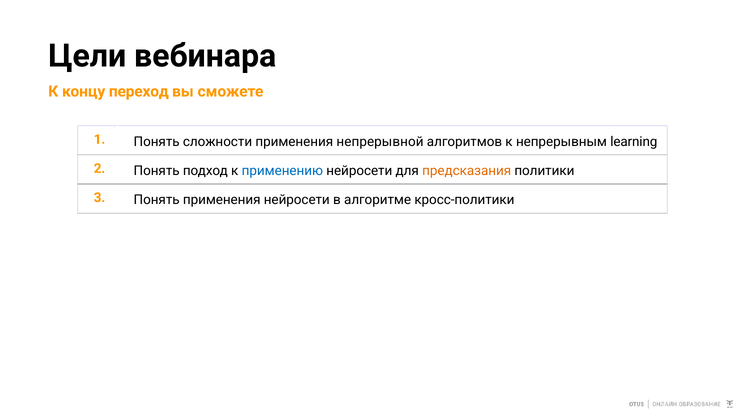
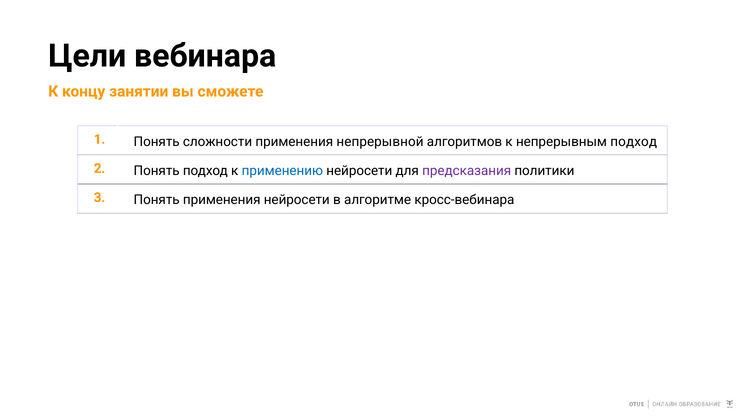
переход: переход -> занятии
непрерывным learning: learning -> подход
предсказания colour: orange -> purple
кросс-политики: кросс-политики -> кросс-вебинара
